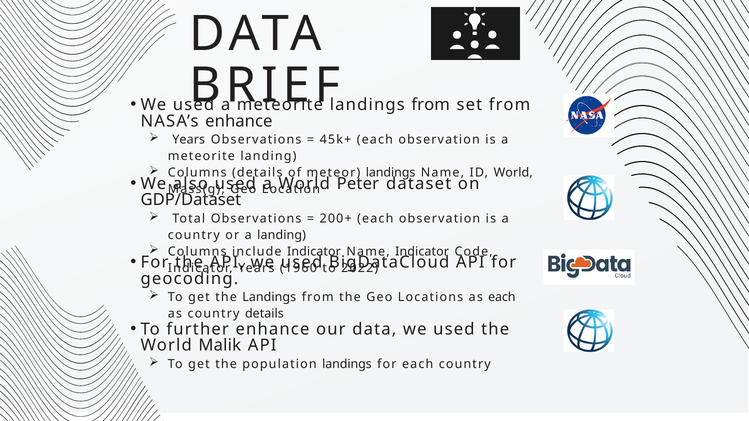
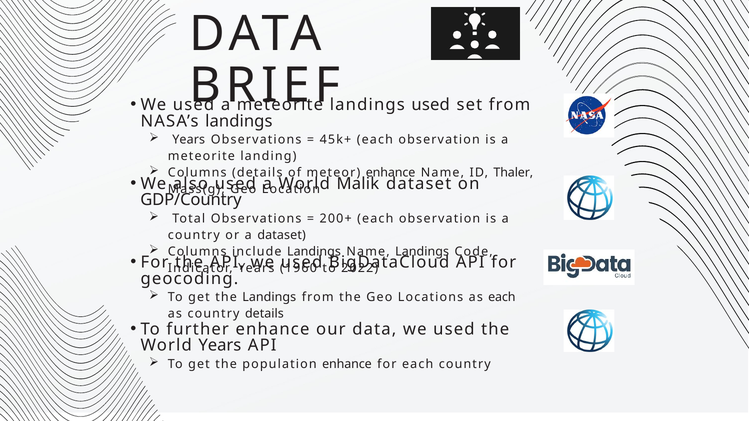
from at (431, 105): from -> used
NASA’s enhance: enhance -> landings
meteor landings: landings -> enhance
ID World: World -> Thaler
Peter: Peter -> Malik
GDP/Dataset: GDP/Dataset -> GDP/Country
a landing: landing -> dataset
include Indicator: Indicator -> Landings
Name Indicator: Indicator -> Landings
Malik at (220, 346): Malik -> Years
population landings: landings -> enhance
